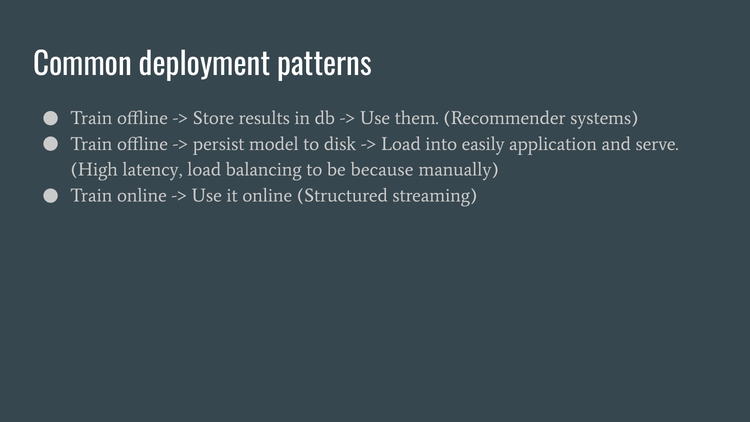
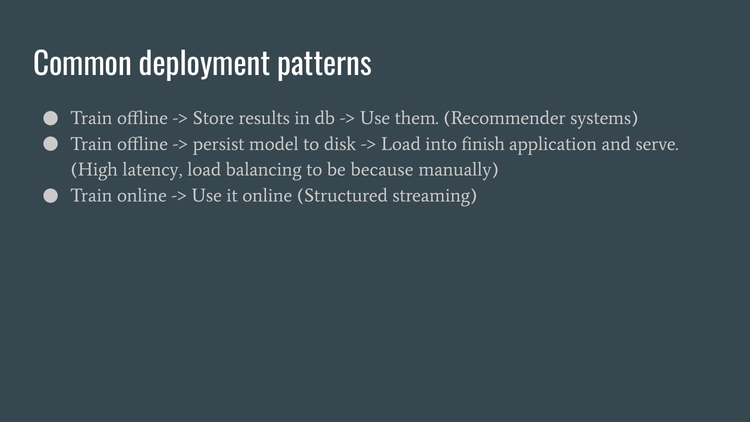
easily: easily -> finish
